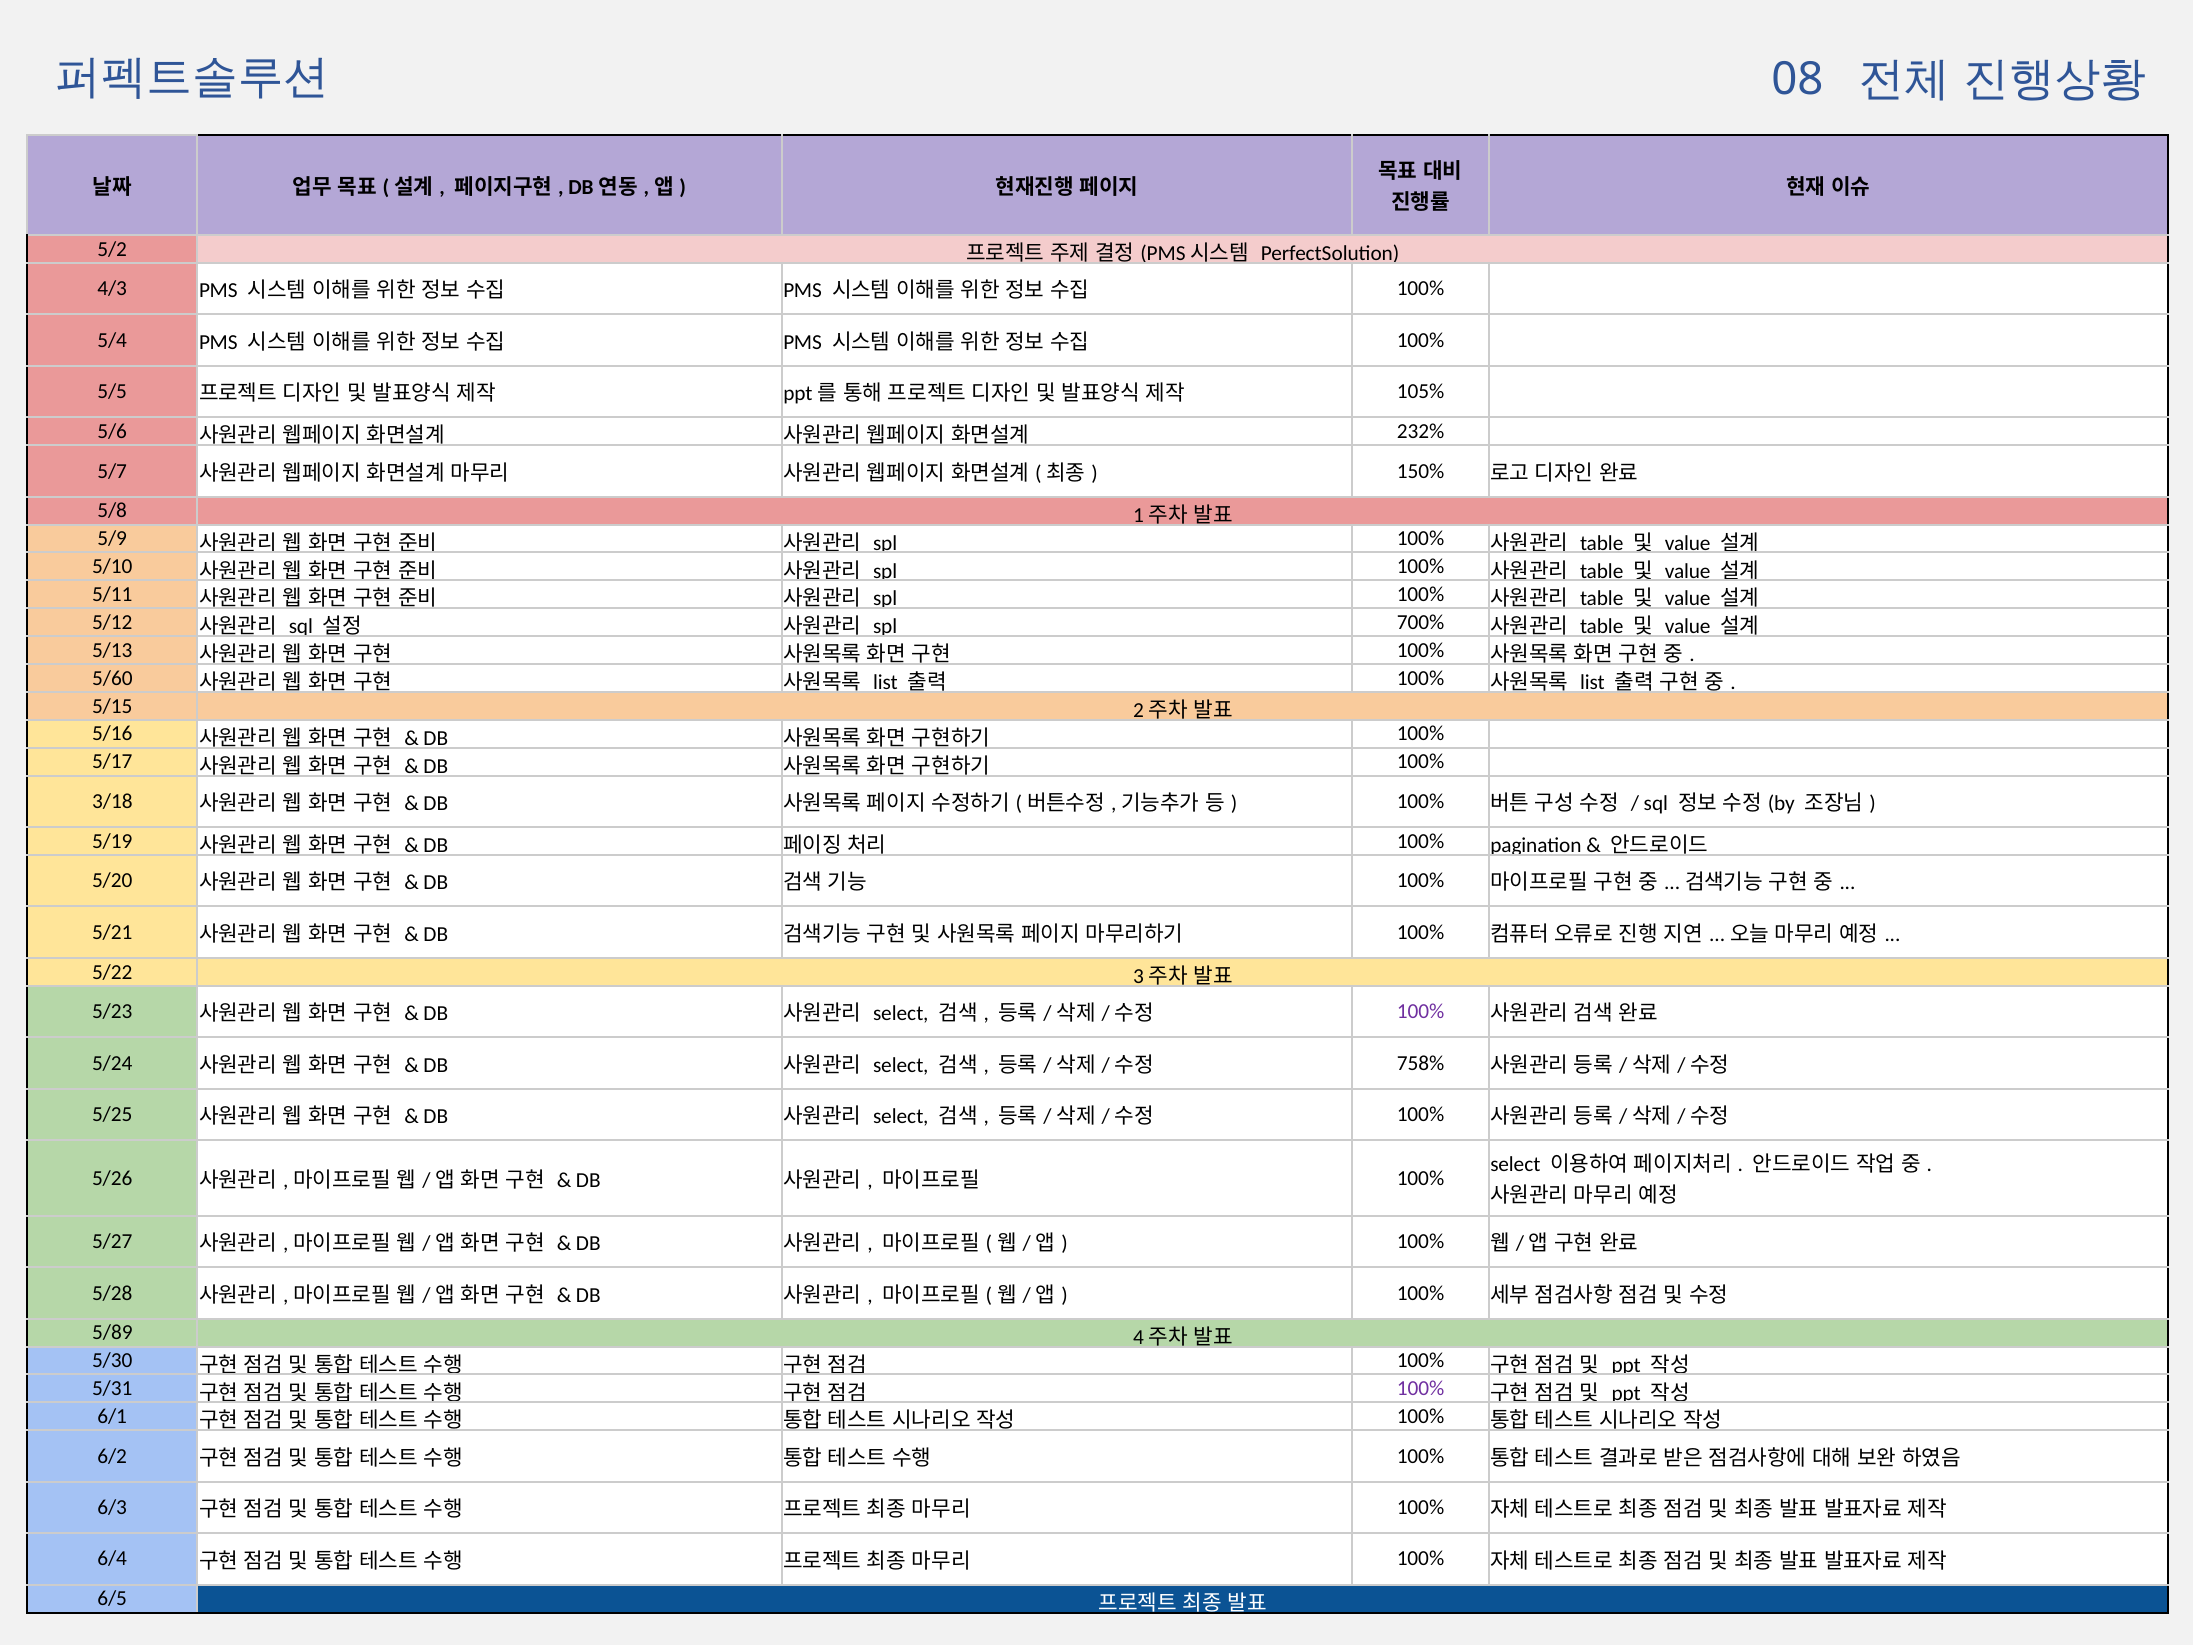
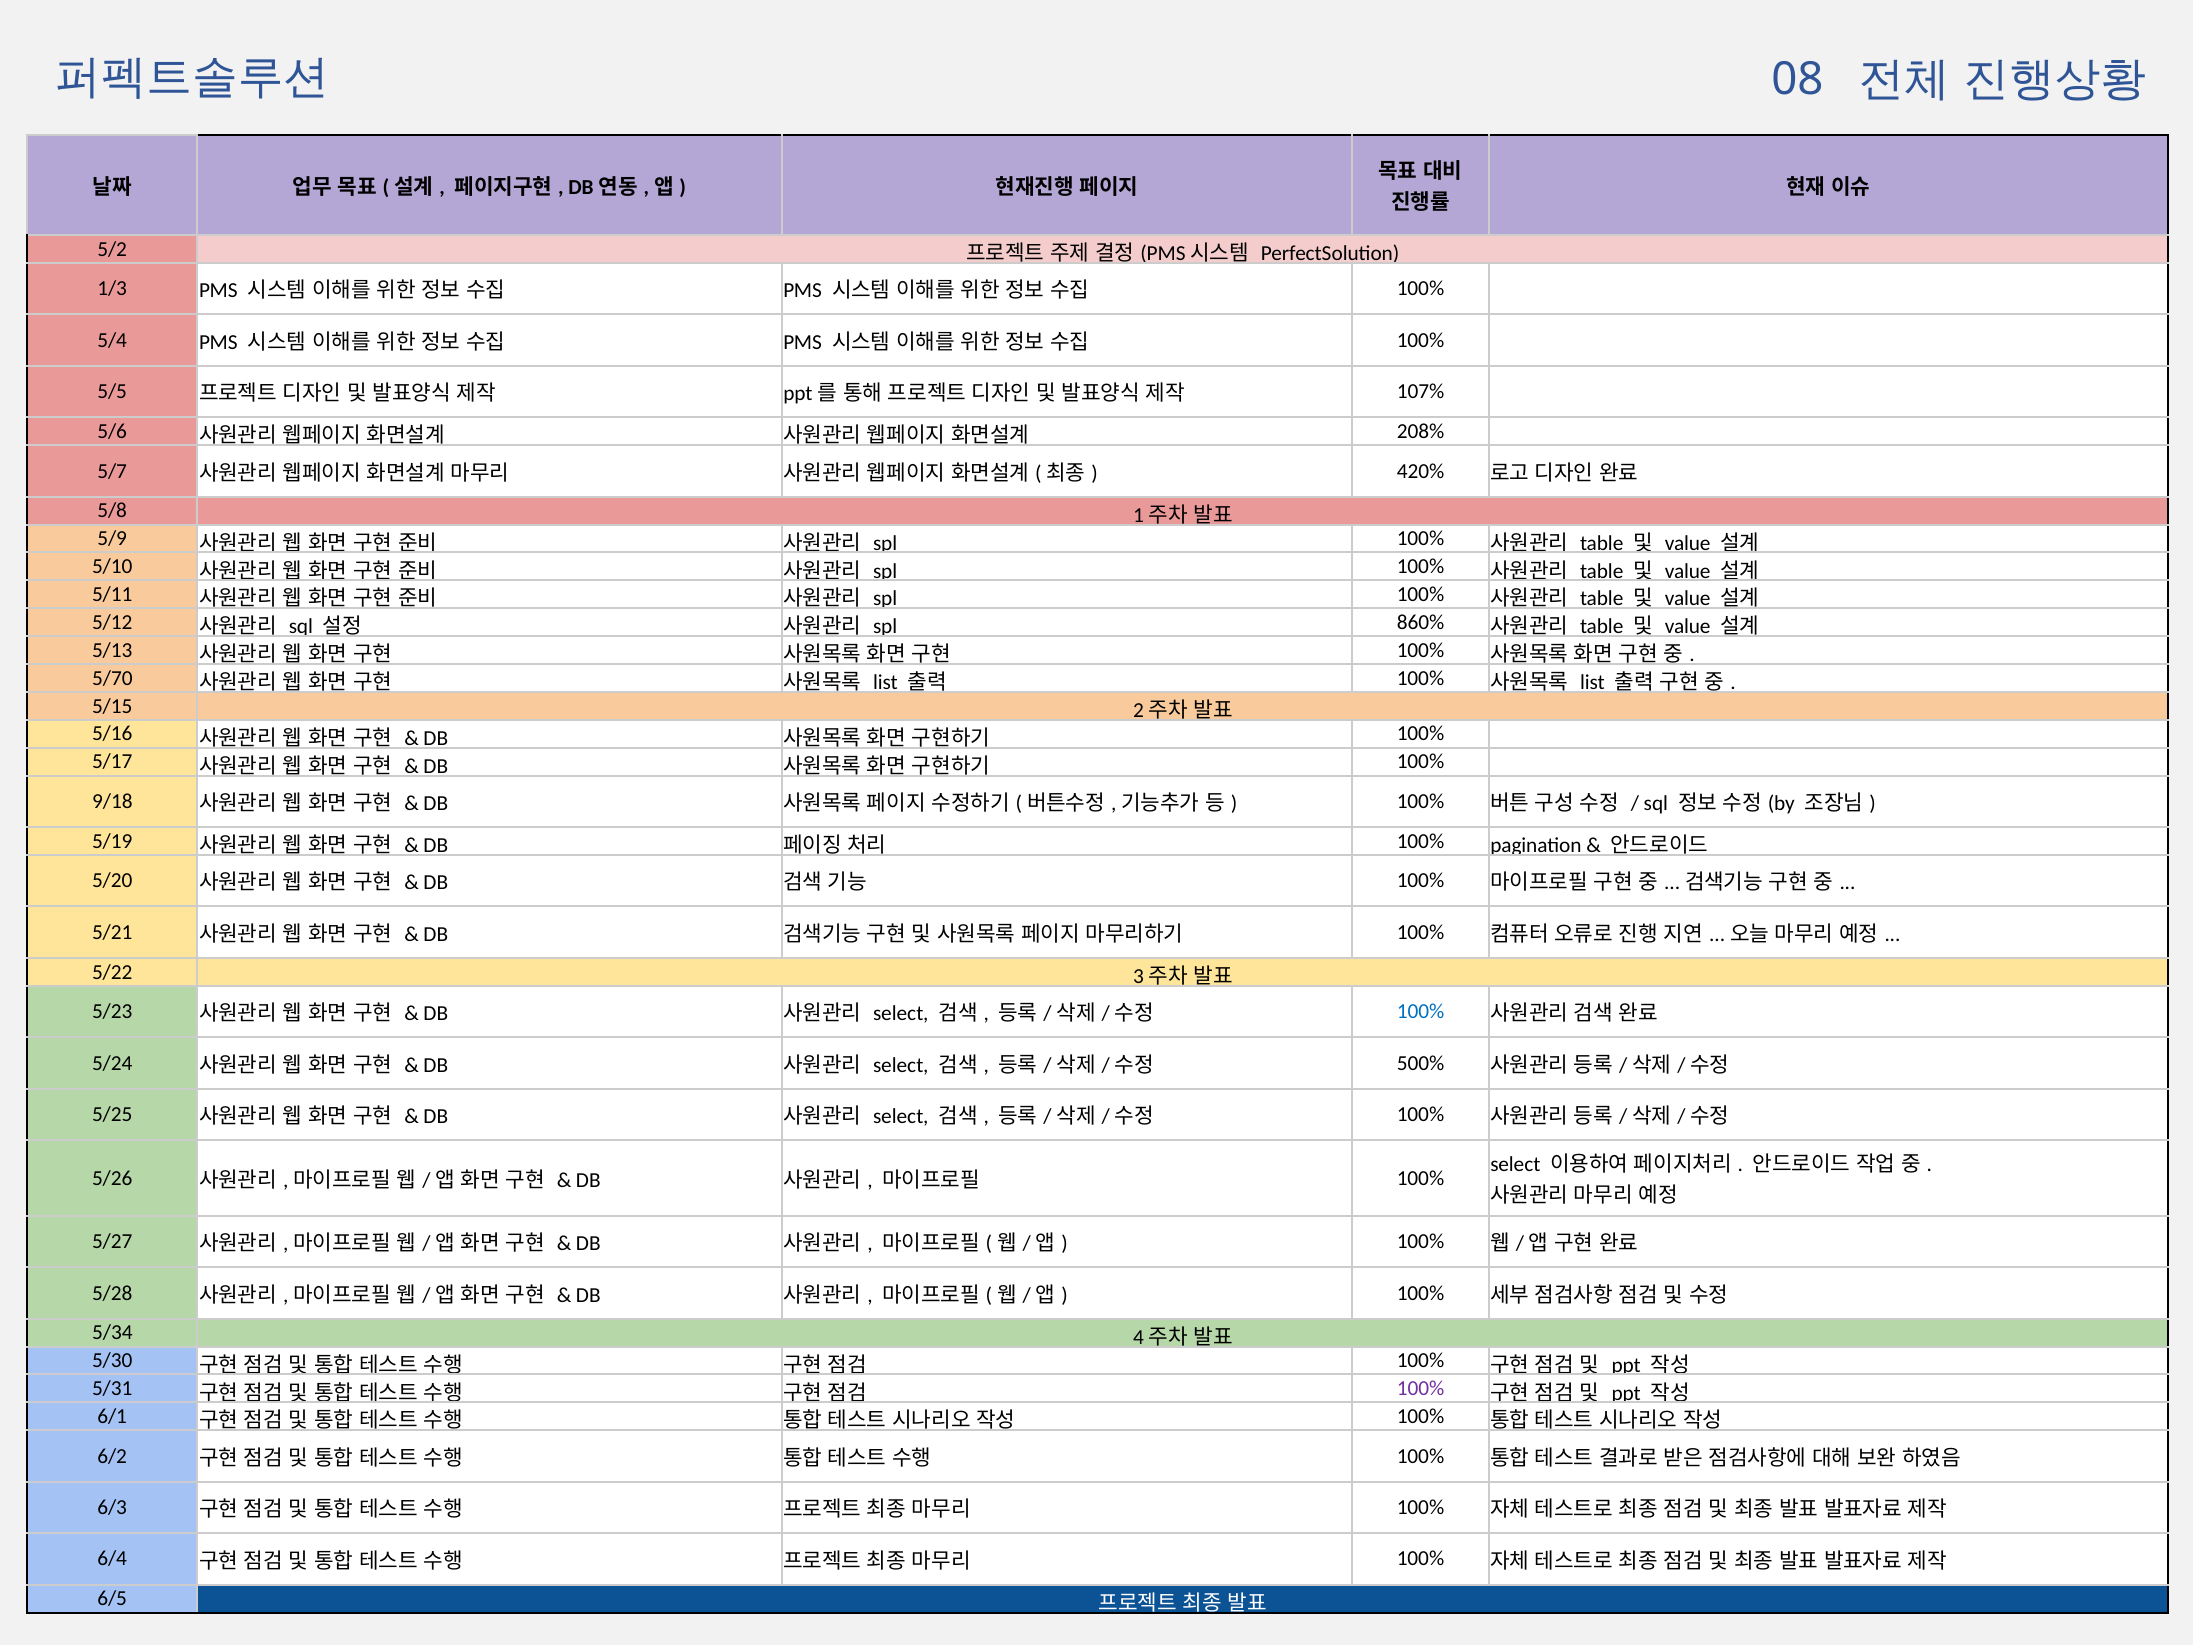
4/3: 4/3 -> 1/3
105%: 105% -> 107%
232%: 232% -> 208%
150%: 150% -> 420%
700%: 700% -> 860%
5/60: 5/60 -> 5/70
3/18: 3/18 -> 9/18
100% at (1421, 1011) colour: purple -> blue
758%: 758% -> 500%
5/89: 5/89 -> 5/34
